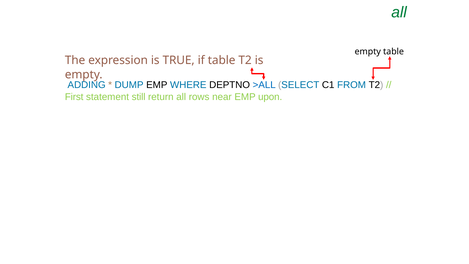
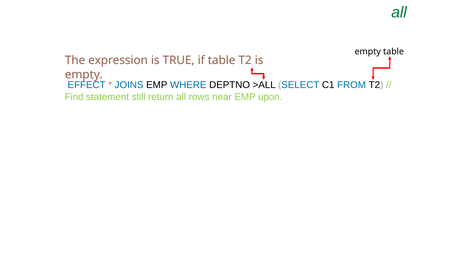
ADDING: ADDING -> EFFECT
DUMP: DUMP -> JOINS
>ALL colour: blue -> black
First: First -> Find
